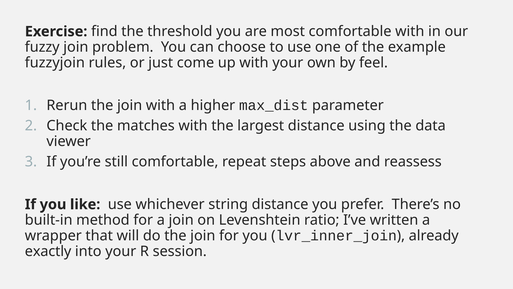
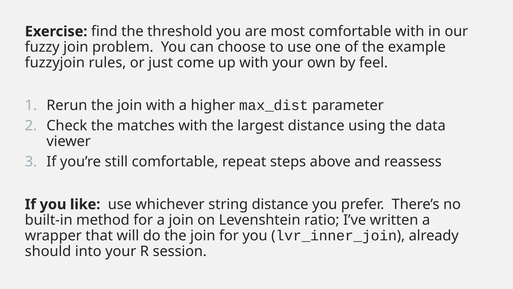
exactly: exactly -> should
